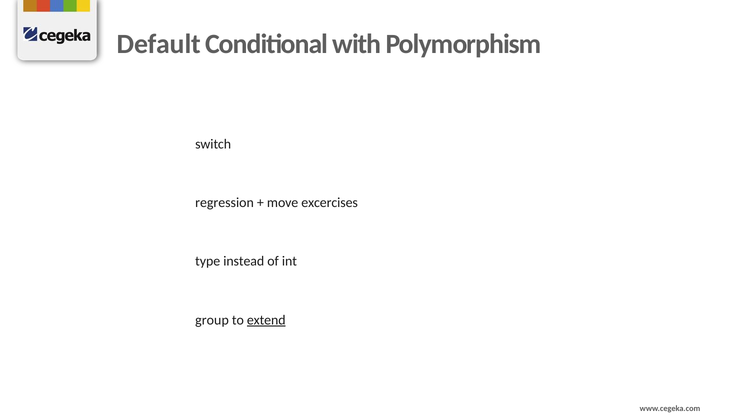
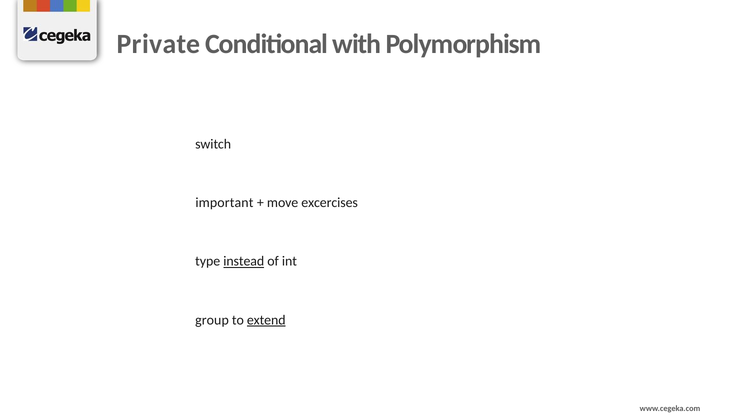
Default: Default -> Private
regression: regression -> important
instead underline: none -> present
